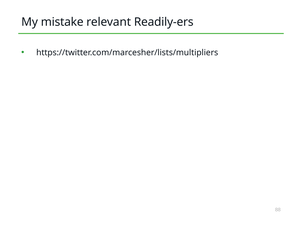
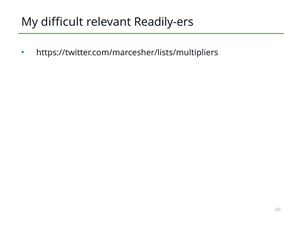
mistake: mistake -> difficult
